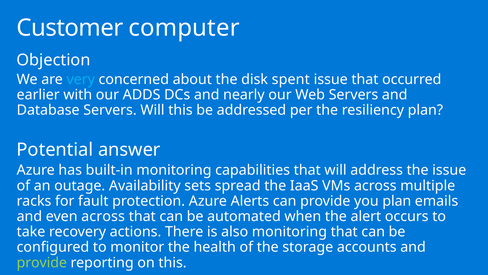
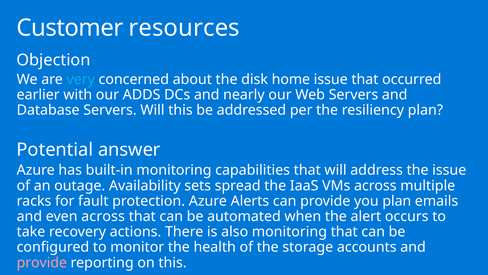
computer: computer -> resources
spent: spent -> home
provide at (42, 262) colour: light green -> pink
